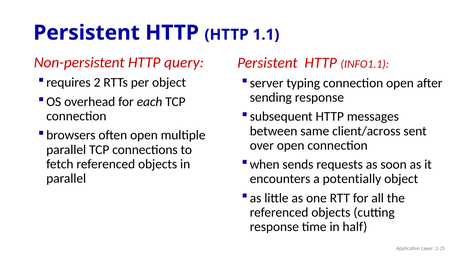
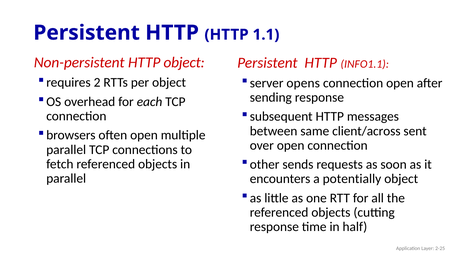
HTTP query: query -> object
typing: typing -> opens
when: when -> other
